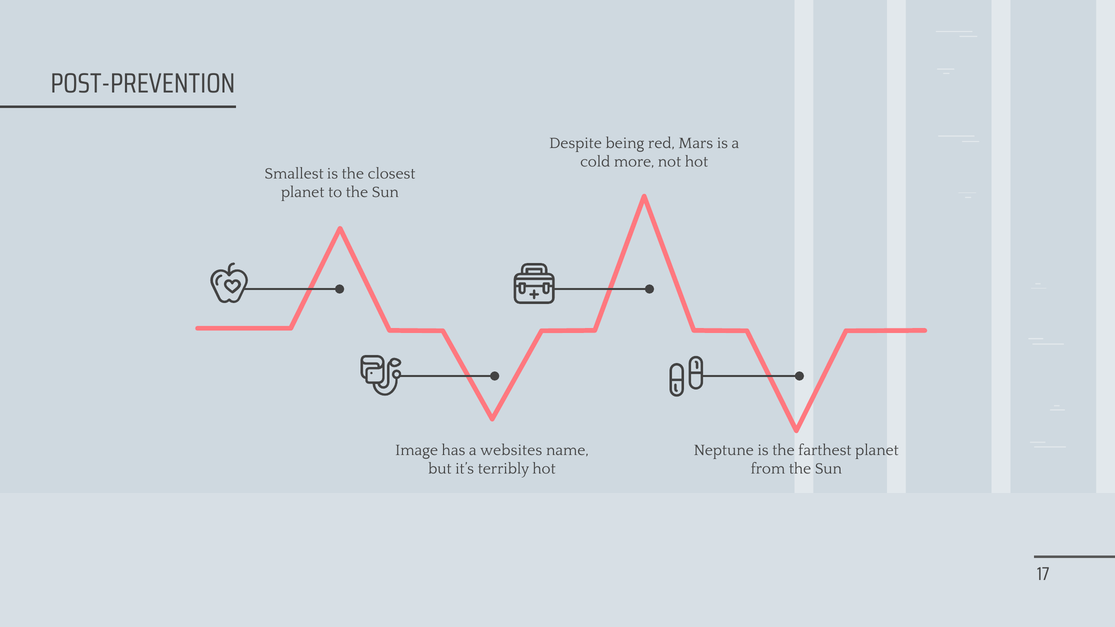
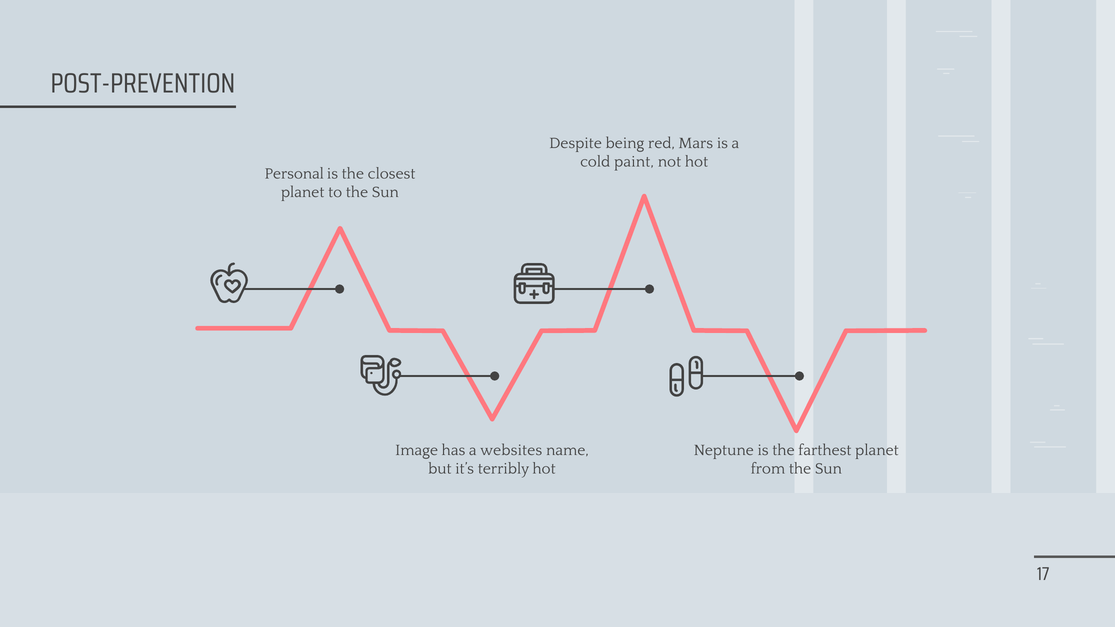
more: more -> paint
Smallest: Smallest -> Personal
